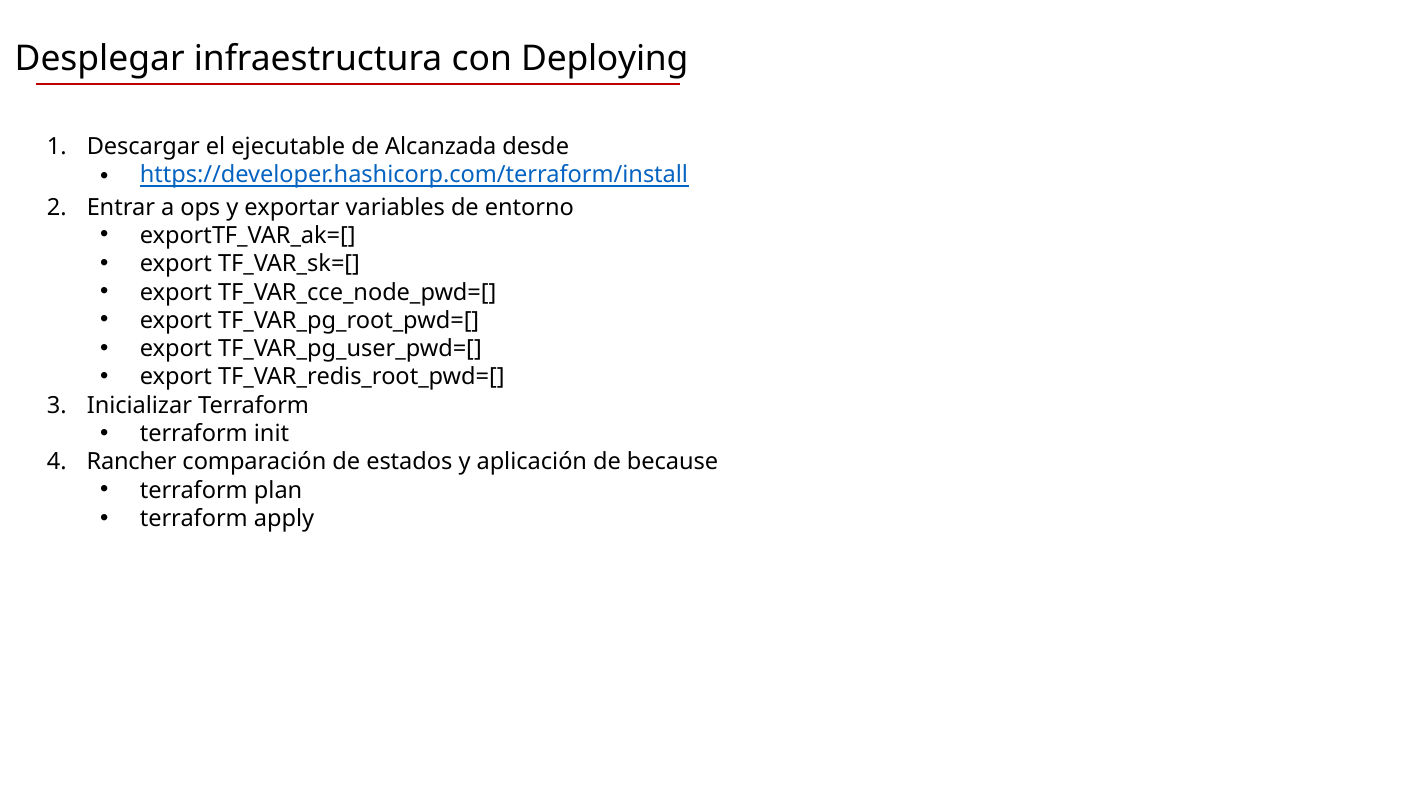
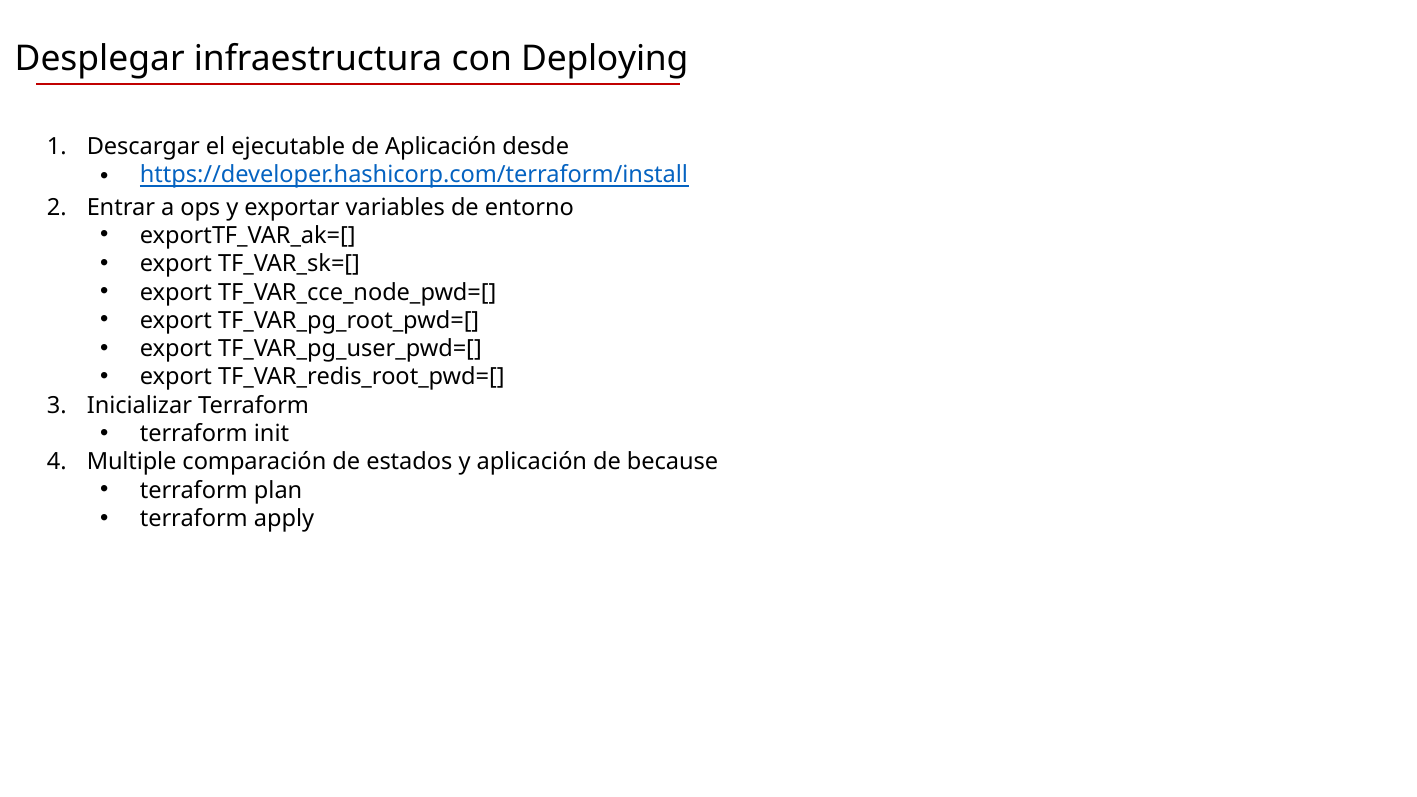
de Alcanzada: Alcanzada -> Aplicación
Rancher: Rancher -> Multiple
